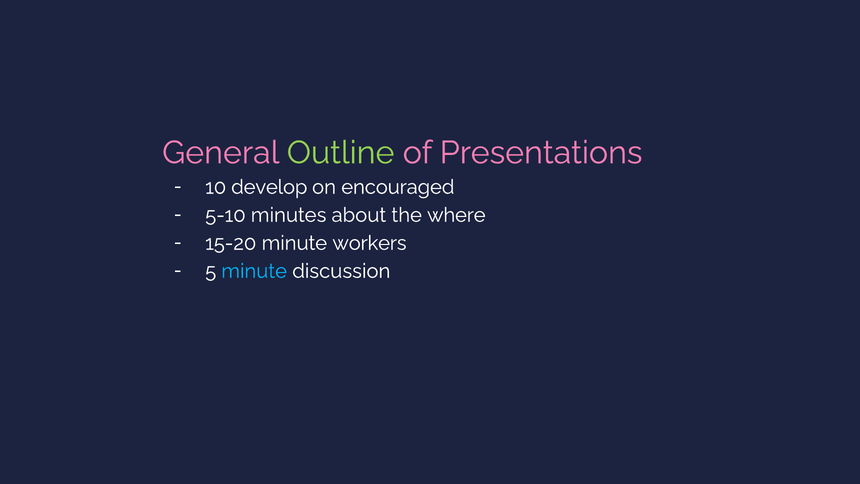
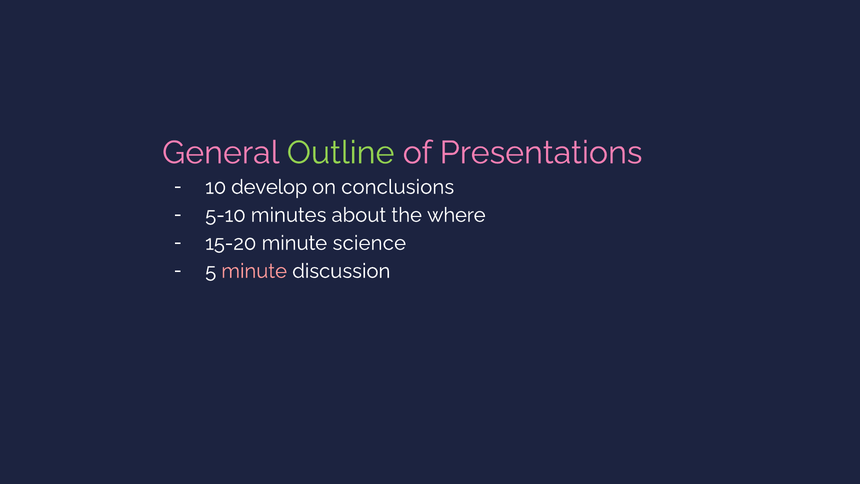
encouraged: encouraged -> conclusions
workers: workers -> science
minute at (254, 271) colour: light blue -> pink
